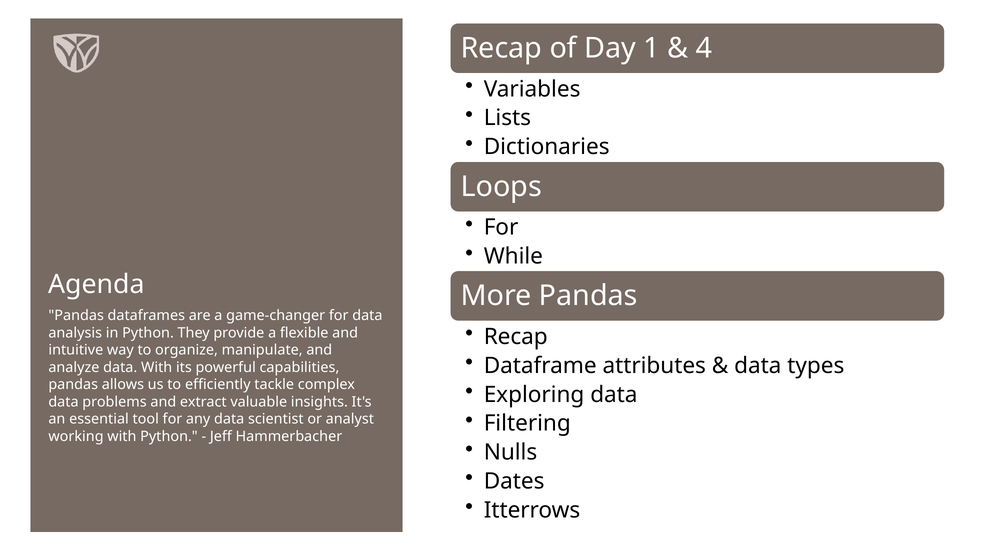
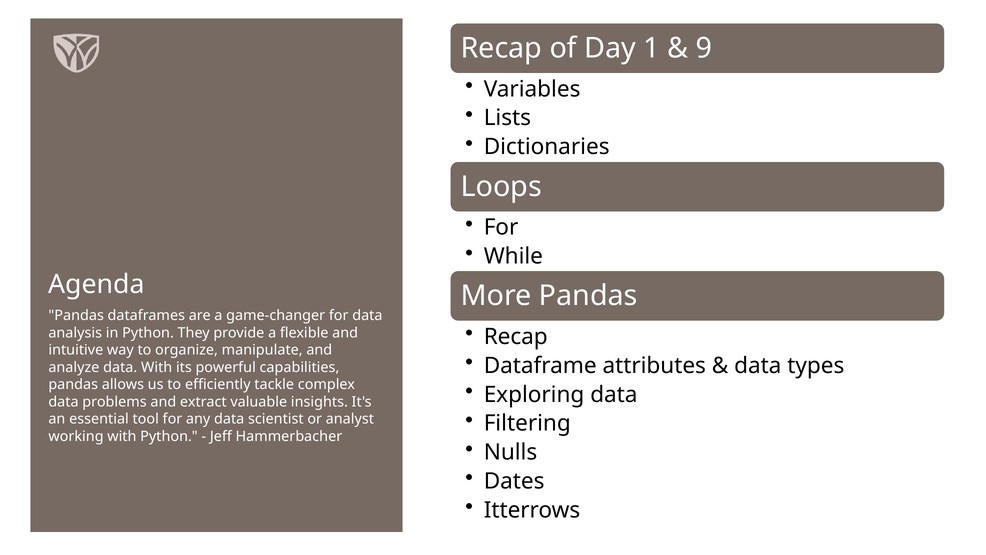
4: 4 -> 9
